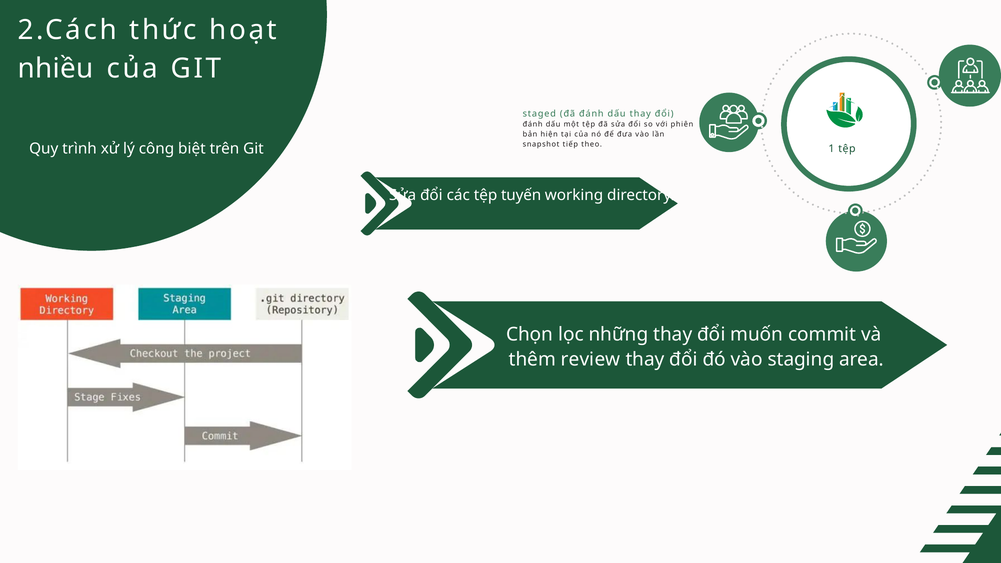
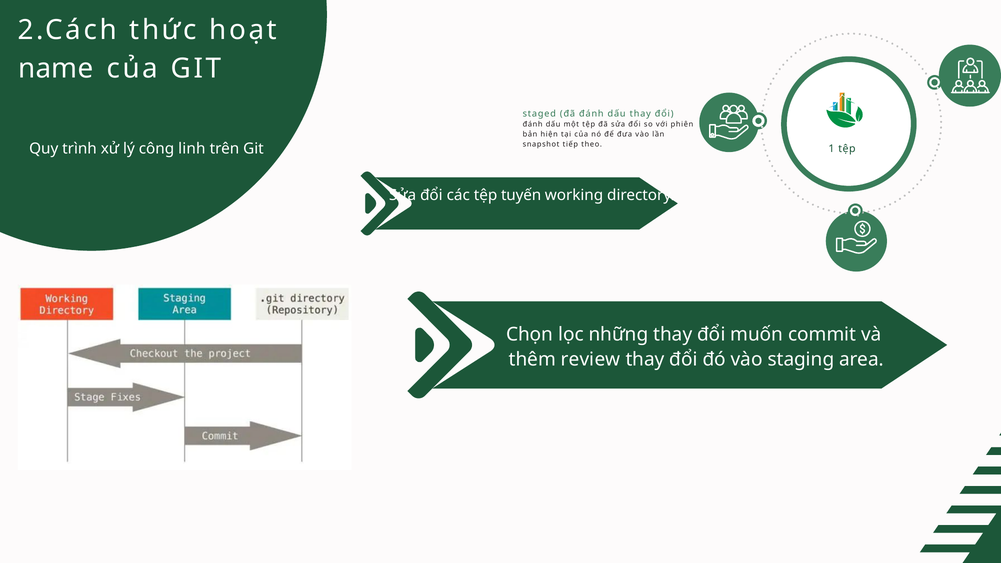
nhiều: nhiều -> name
biệt: biệt -> linh
